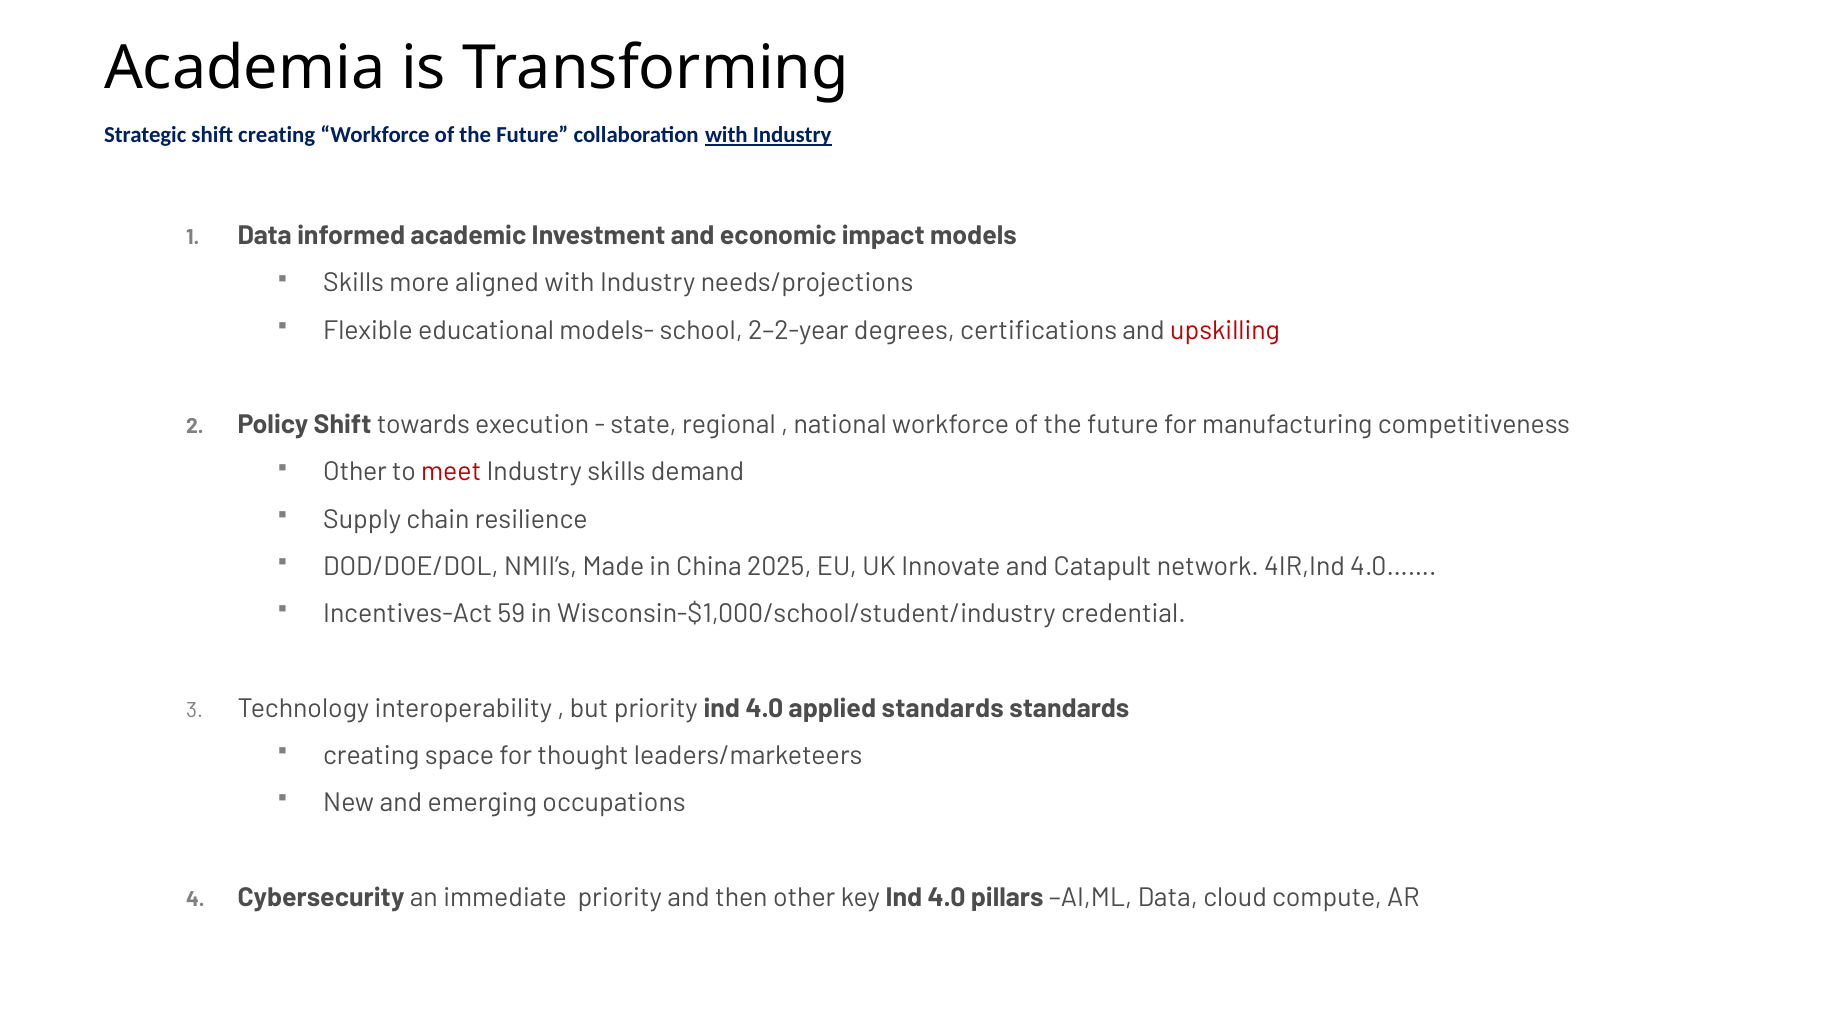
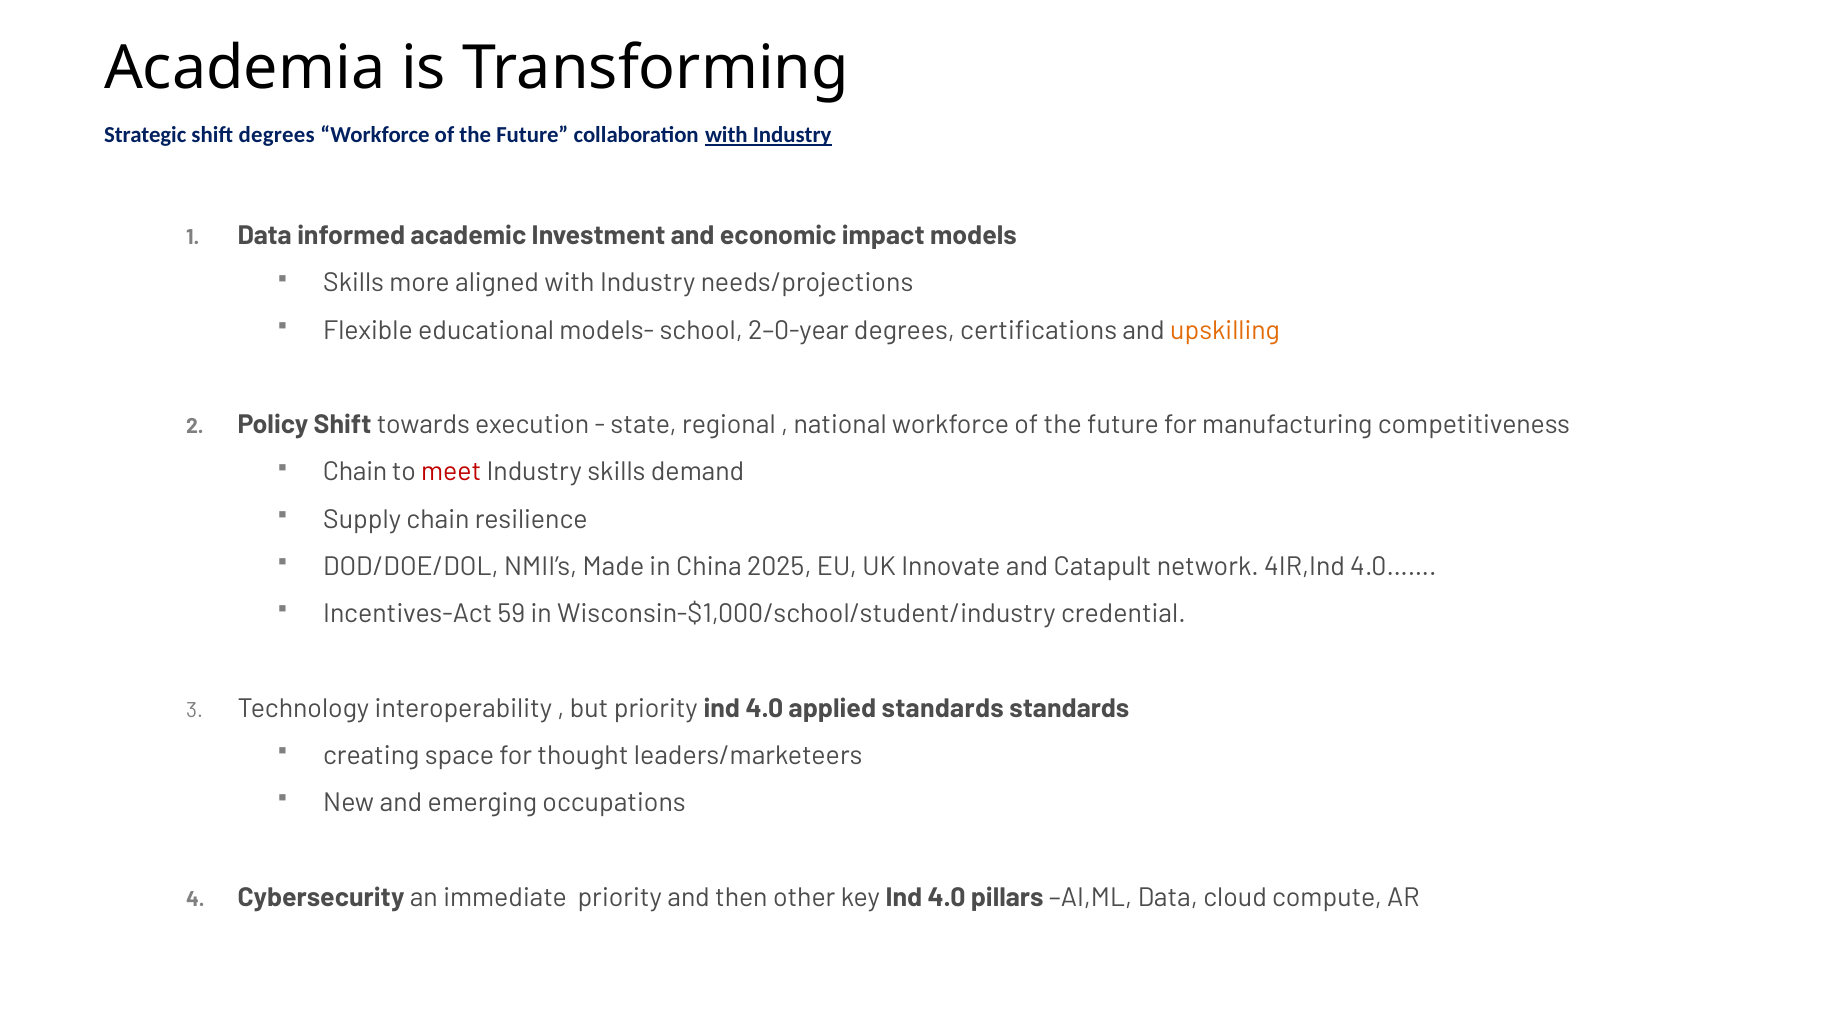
shift creating: creating -> degrees
2–2-year: 2–2-year -> 2–0-year
upskilling colour: red -> orange
Other at (355, 472): Other -> Chain
